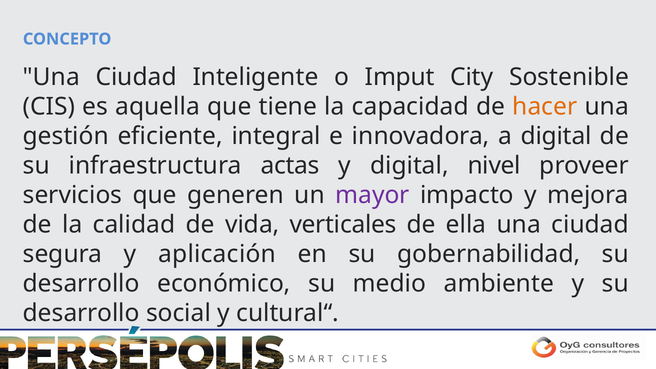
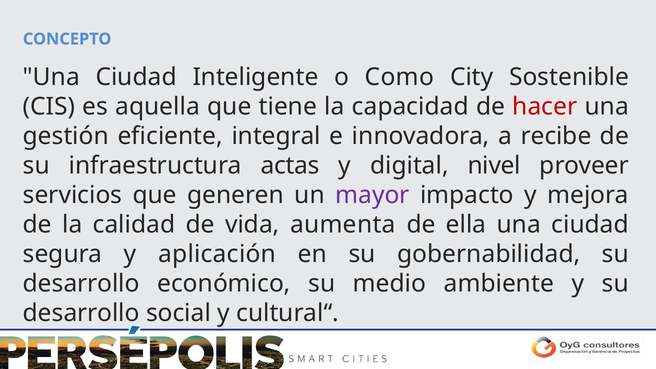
Imput: Imput -> Como
hacer colour: orange -> red
a digital: digital -> recibe
verticales: verticales -> aumenta
